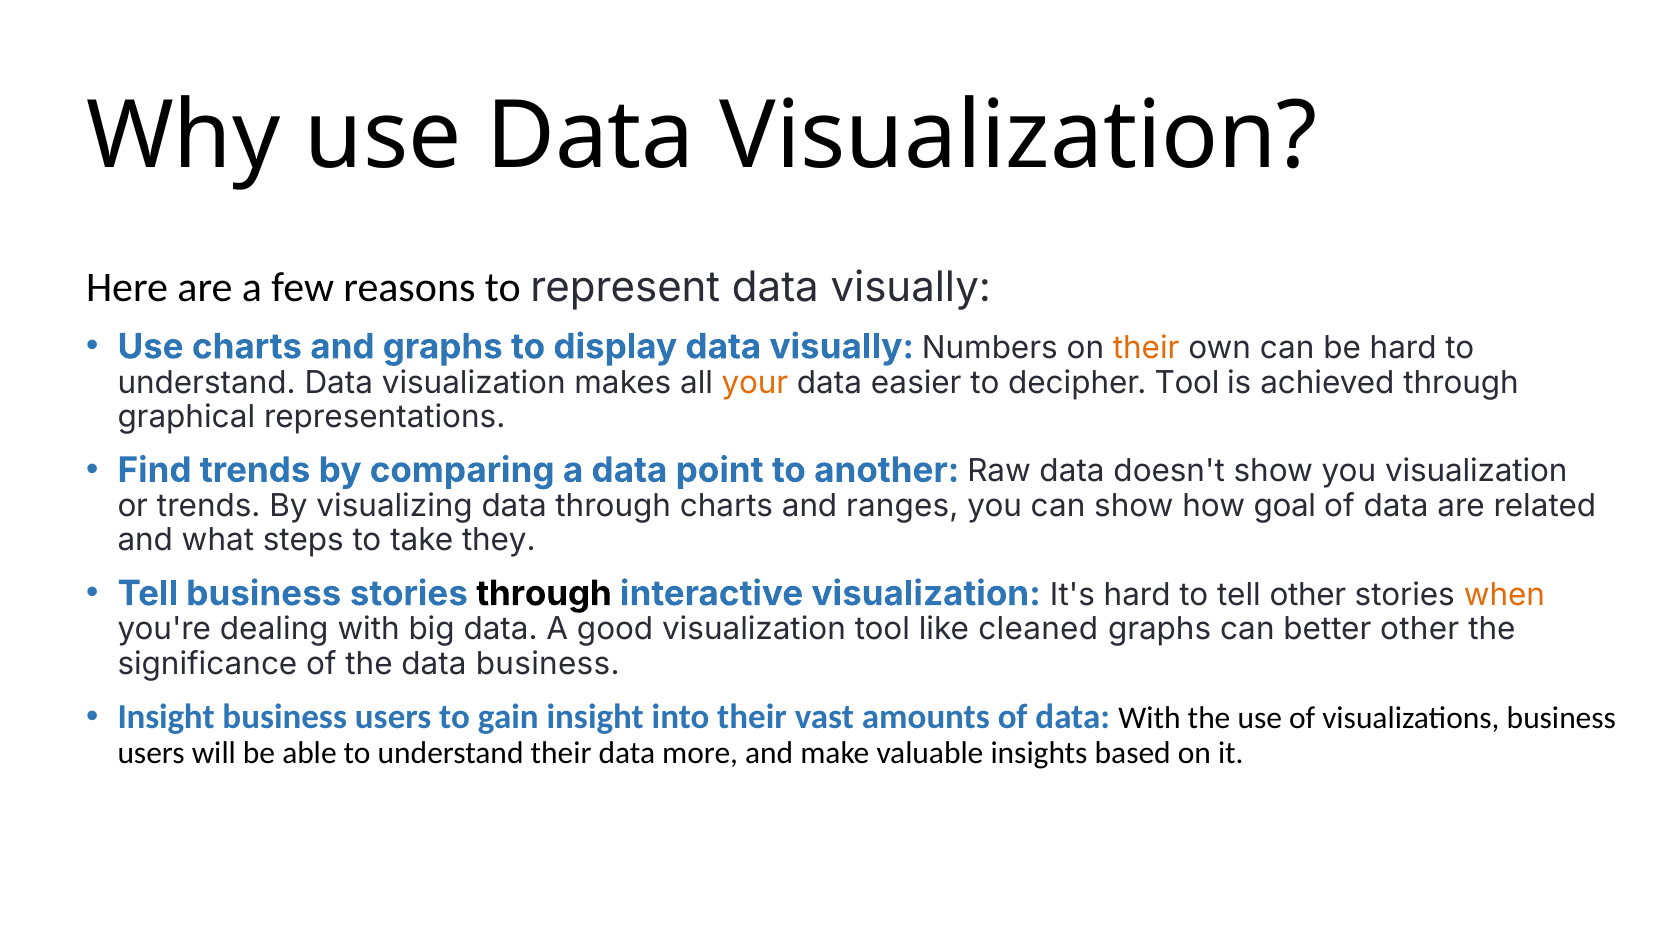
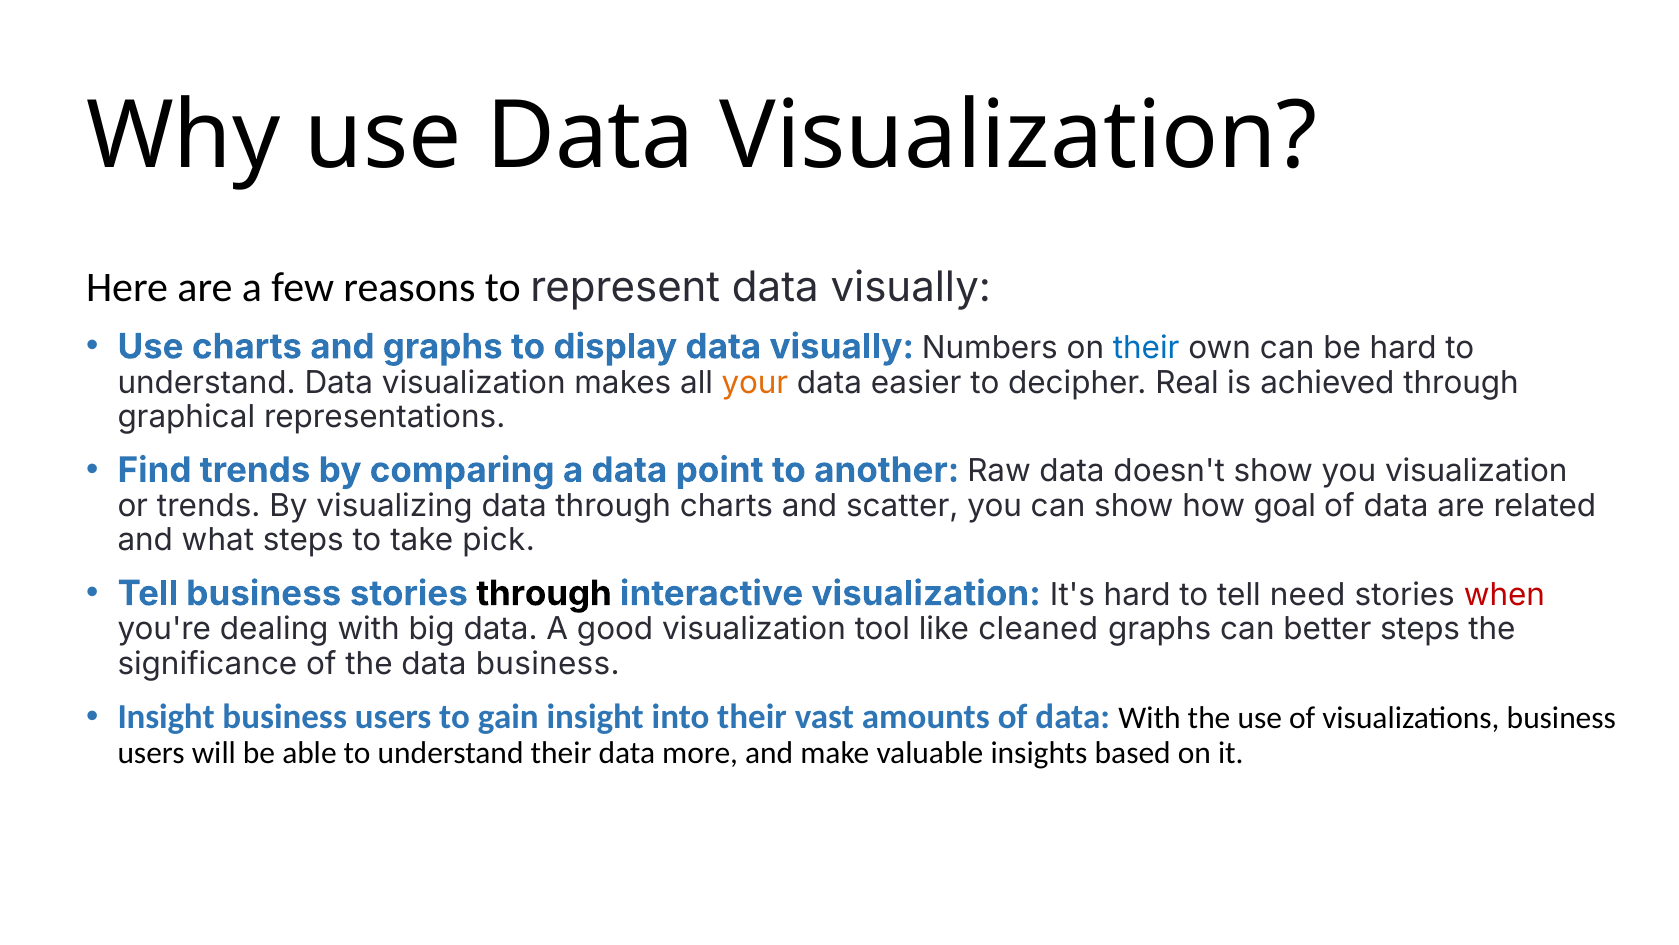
their at (1146, 348) colour: orange -> blue
decipher Tool: Tool -> Real
ranges: ranges -> scatter
they: they -> pick
tell other: other -> need
when colour: orange -> red
better other: other -> steps
